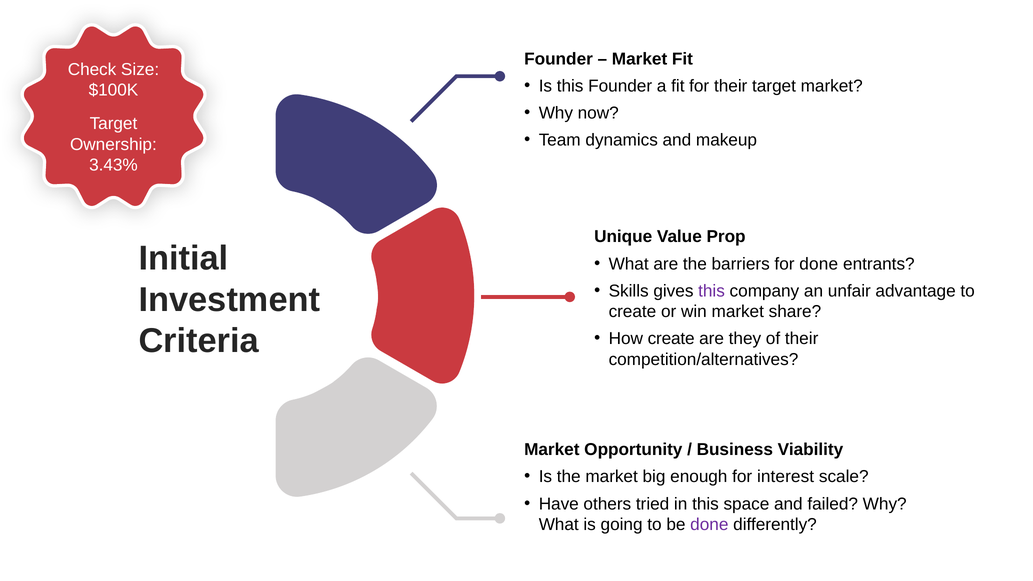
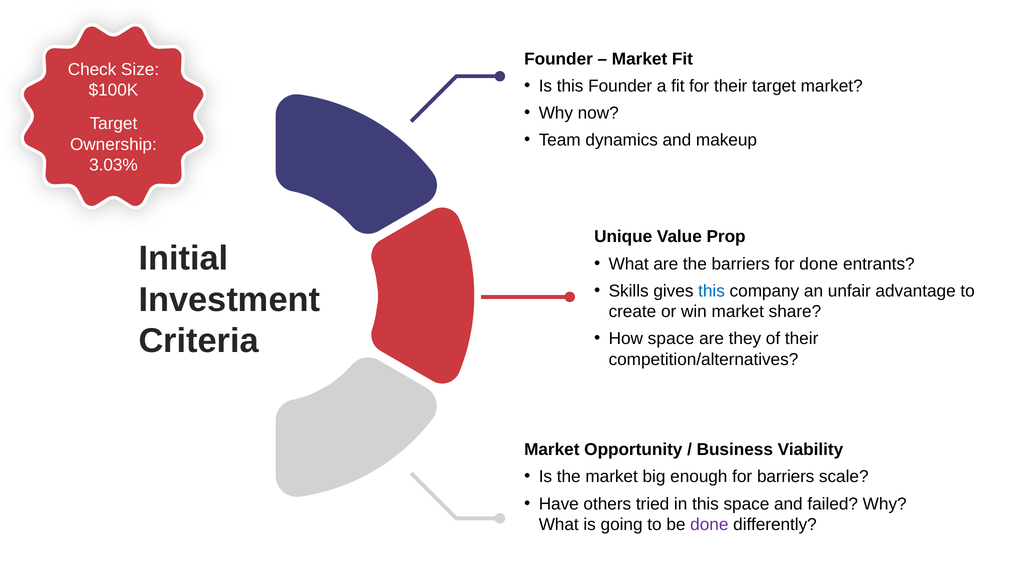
3.43%: 3.43% -> 3.03%
this at (712, 291) colour: purple -> blue
How create: create -> space
for interest: interest -> barriers
